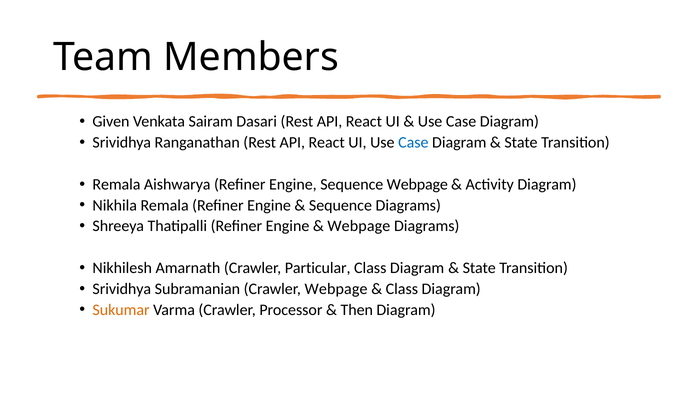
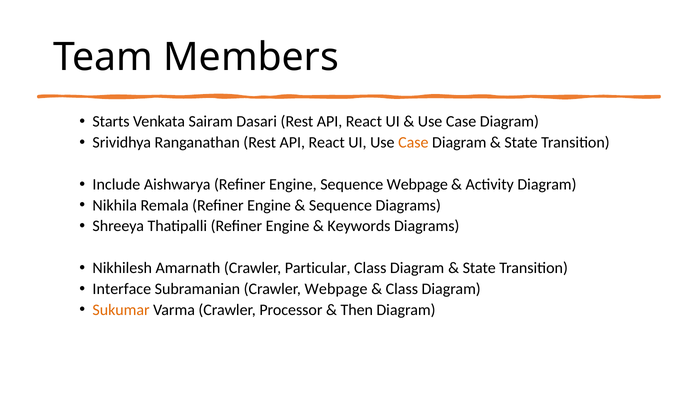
Given: Given -> Starts
Case at (413, 142) colour: blue -> orange
Remala at (116, 184): Remala -> Include
Webpage at (359, 226): Webpage -> Keywords
Srividhya at (122, 289): Srividhya -> Interface
